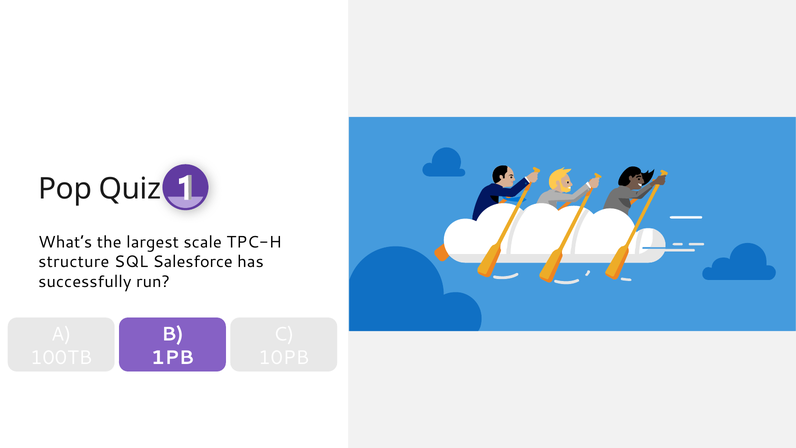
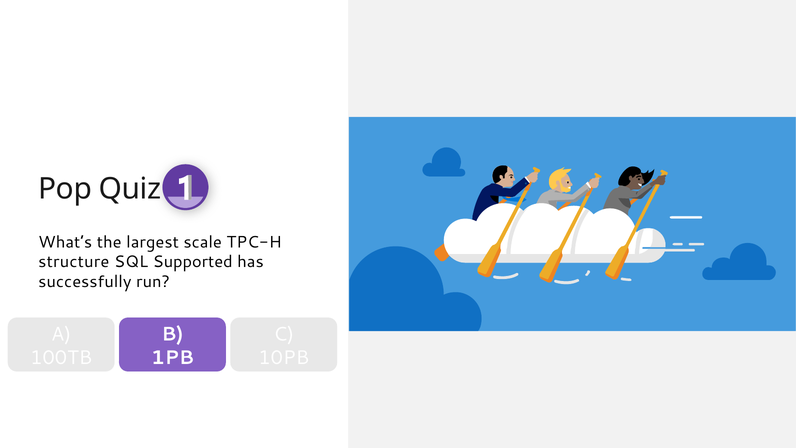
Salesforce: Salesforce -> Supported
